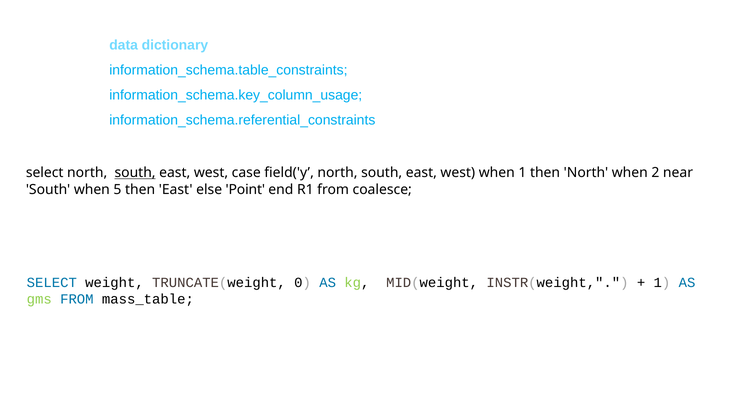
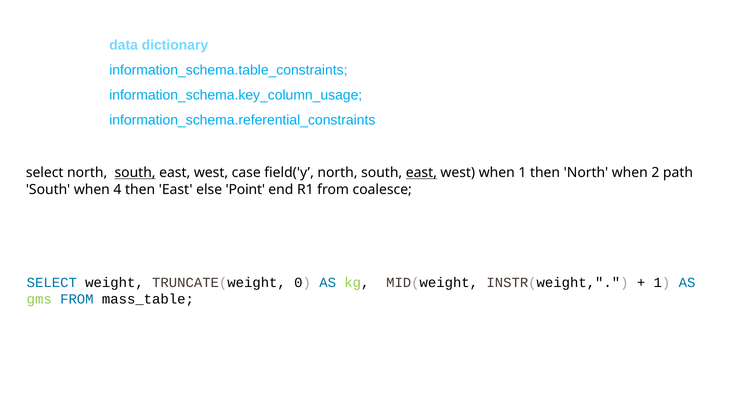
east at (421, 173) underline: none -> present
near: near -> path
5: 5 -> 4
